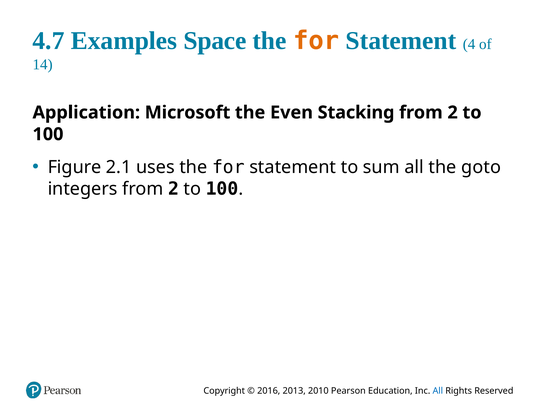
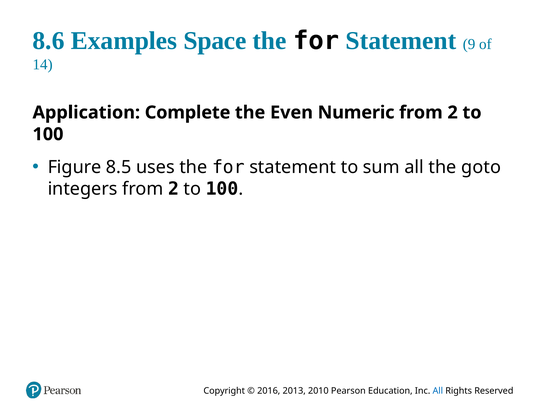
4.7: 4.7 -> 8.6
for at (316, 41) colour: orange -> black
4: 4 -> 9
Microsoft: Microsoft -> Complete
Stacking: Stacking -> Numeric
2.1: 2.1 -> 8.5
